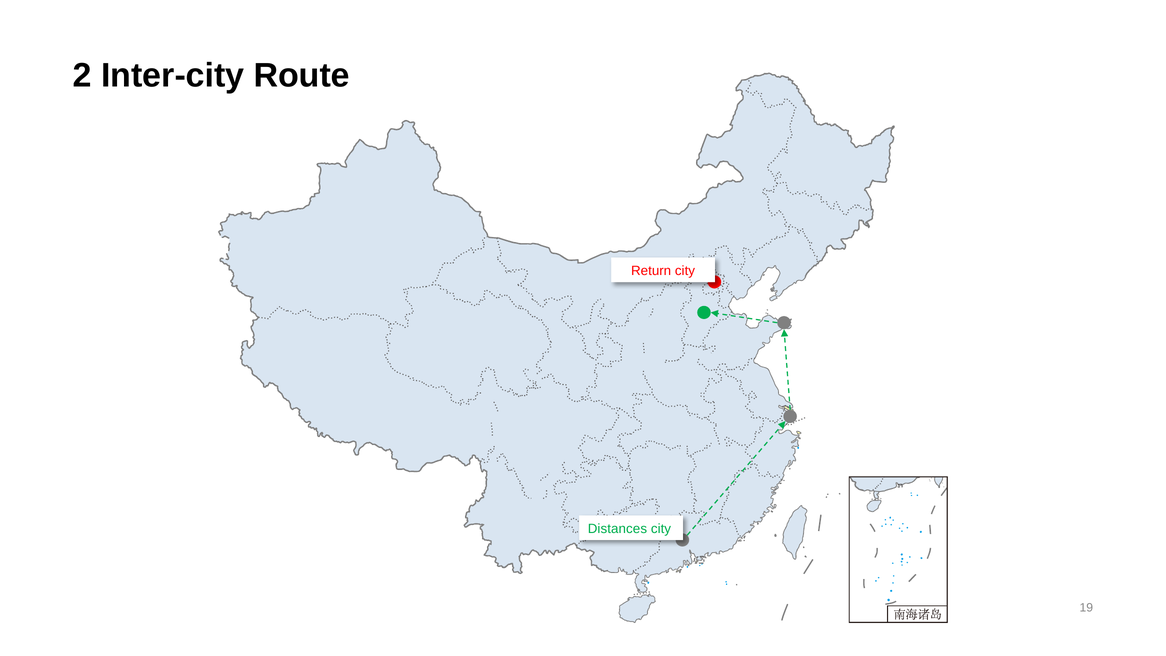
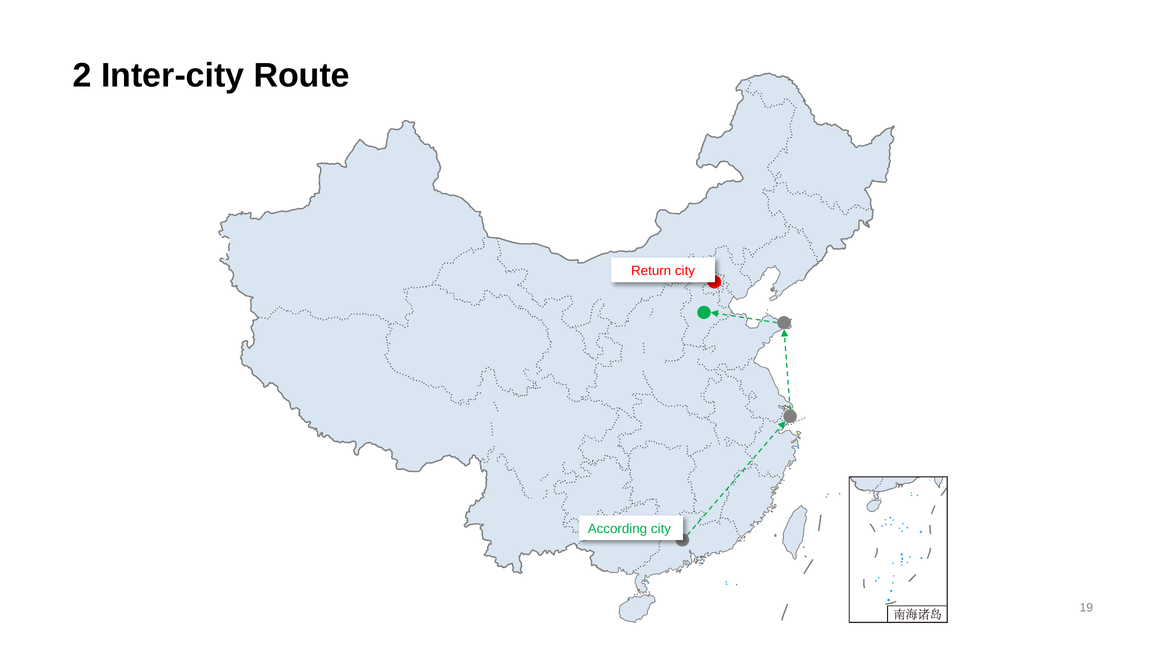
Distances: Distances -> According
